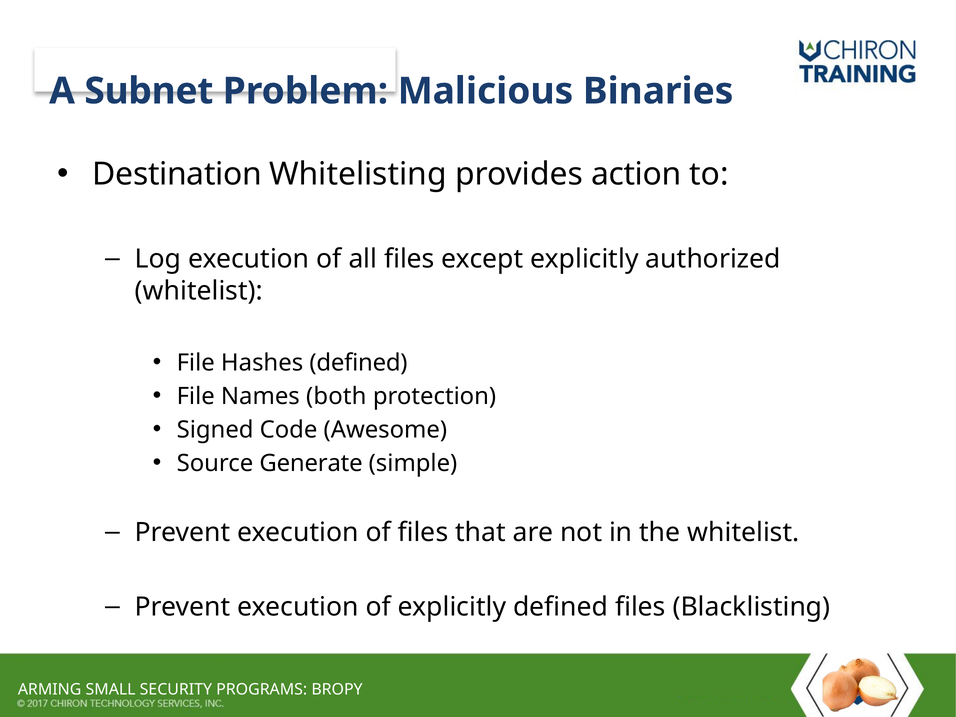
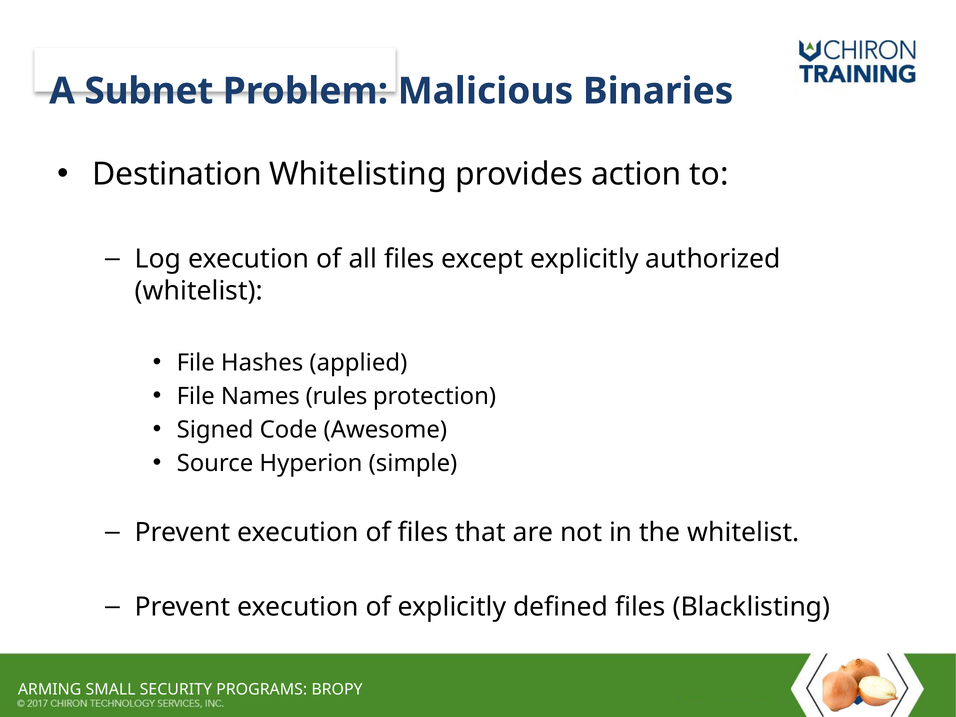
Hashes defined: defined -> applied
both: both -> rules
Generate: Generate -> Hyperion
